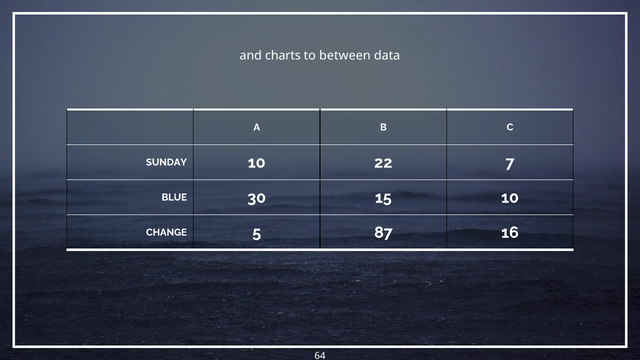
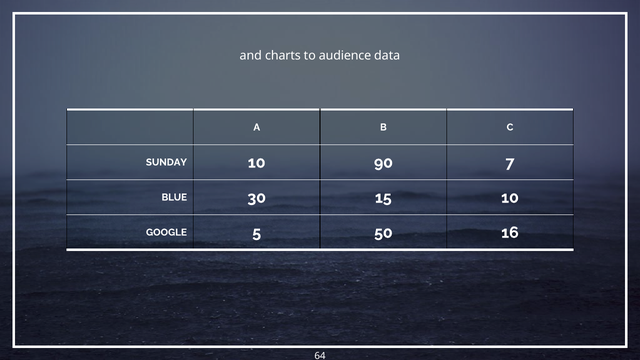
between: between -> audience
22: 22 -> 90
CHANGE: CHANGE -> GOOGLE
87: 87 -> 50
